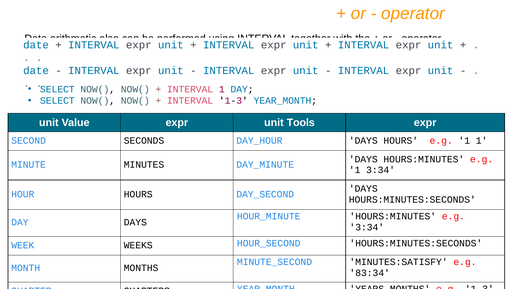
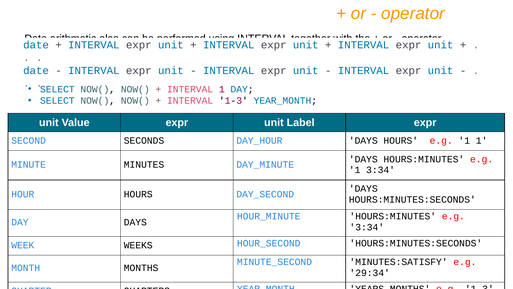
Tools: Tools -> Label
83:34: 83:34 -> 29:34
